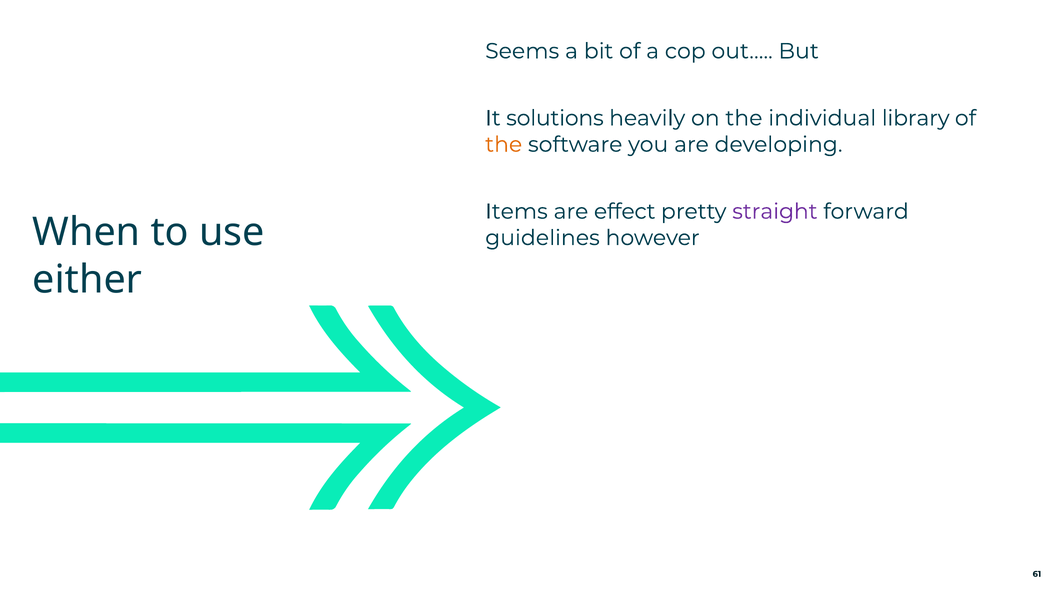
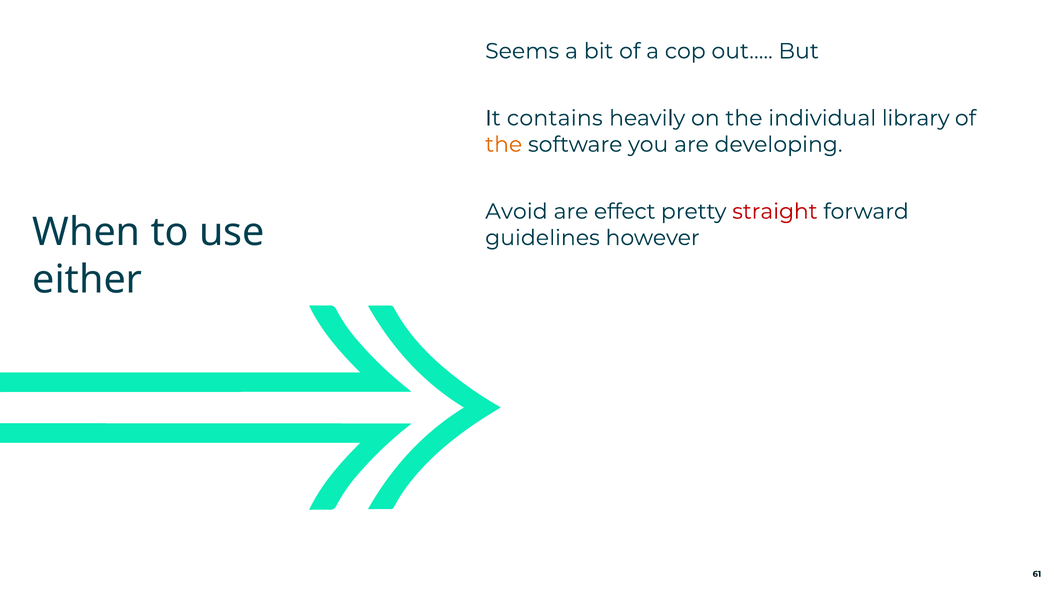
solutions: solutions -> contains
Items: Items -> Avoid
straight colour: purple -> red
